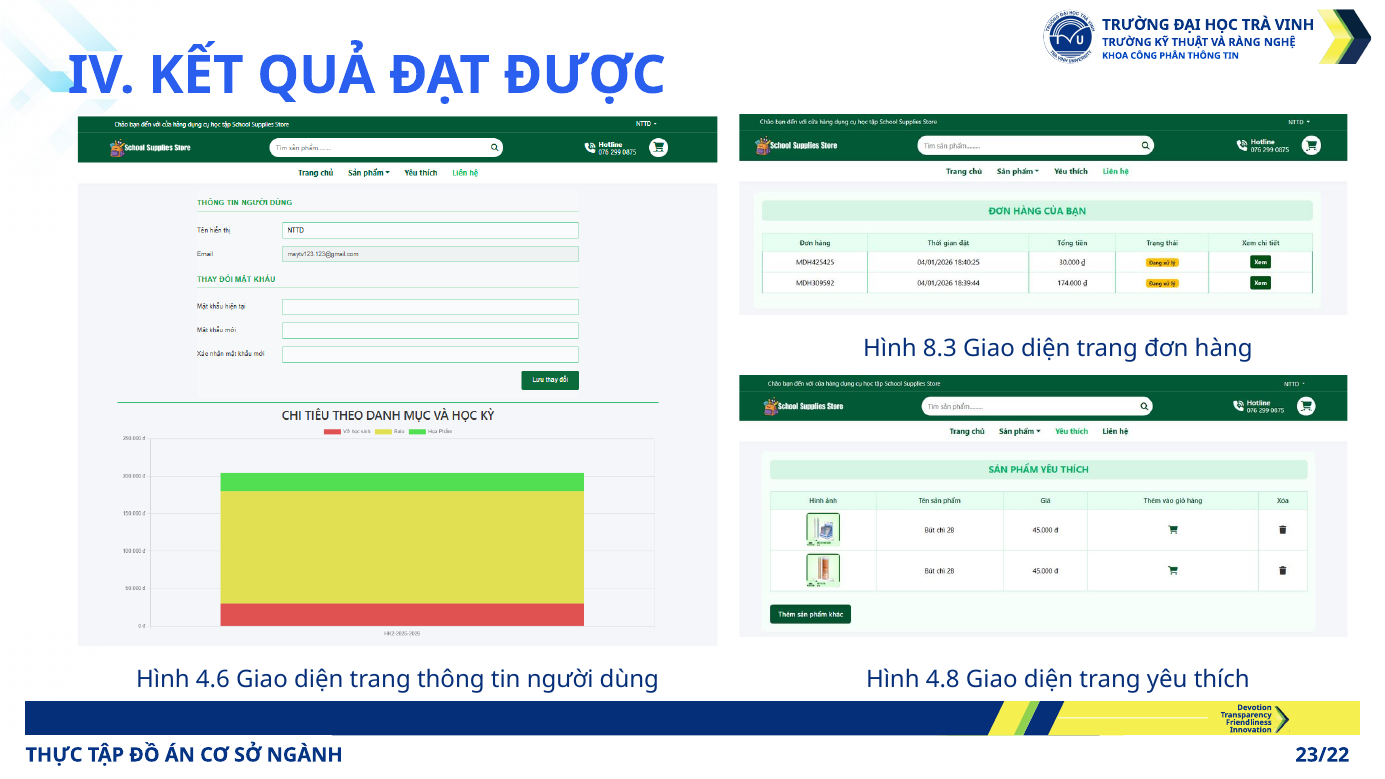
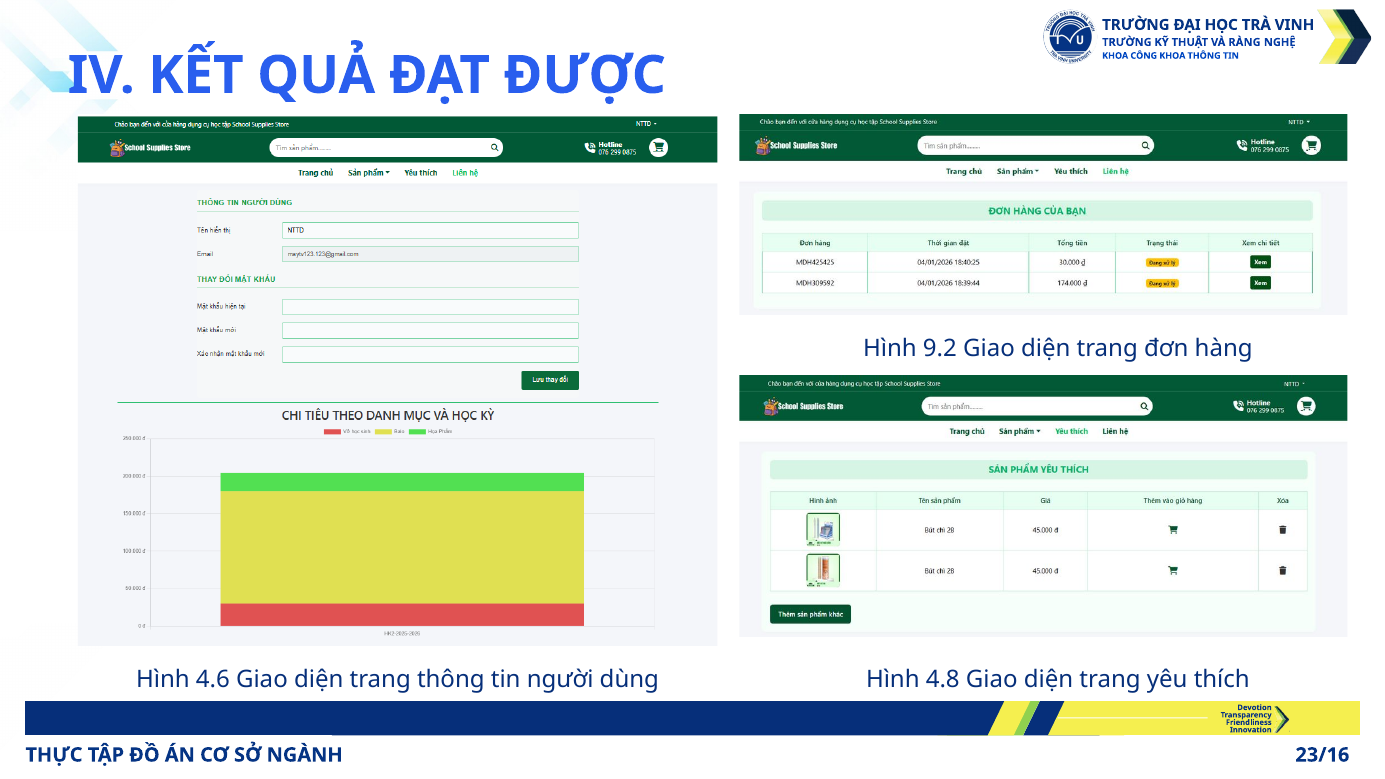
CÔNG PHÂN: PHÂN -> KHOA
8.3: 8.3 -> 9.2
23/22: 23/22 -> 23/16
